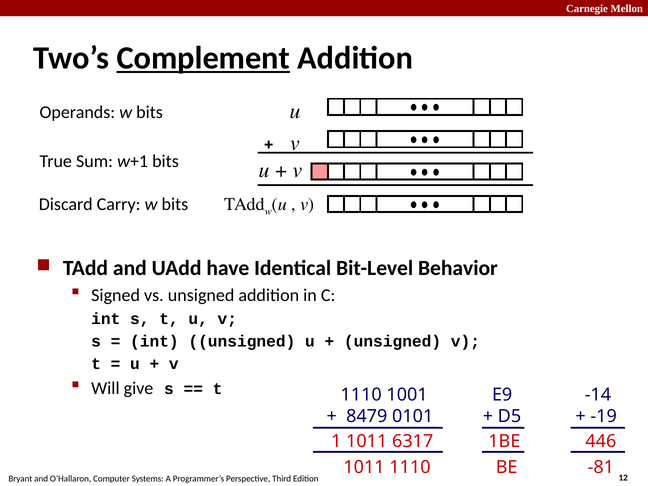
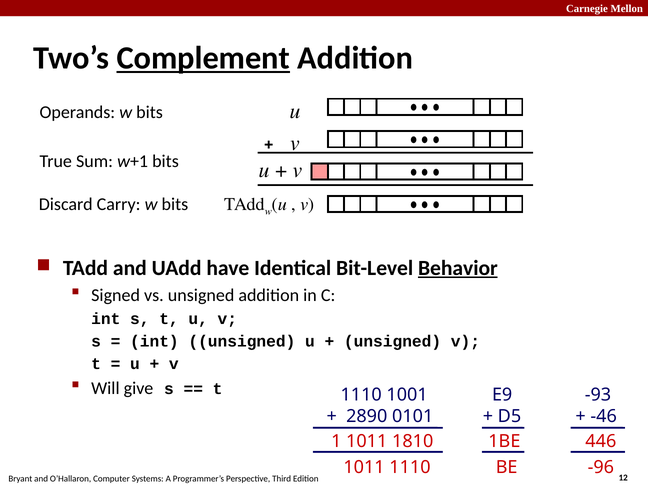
Behavior underline: none -> present
-14: -14 -> -93
8479: 8479 -> 2890
-19: -19 -> -46
6317: 6317 -> 1810
-81: -81 -> -96
